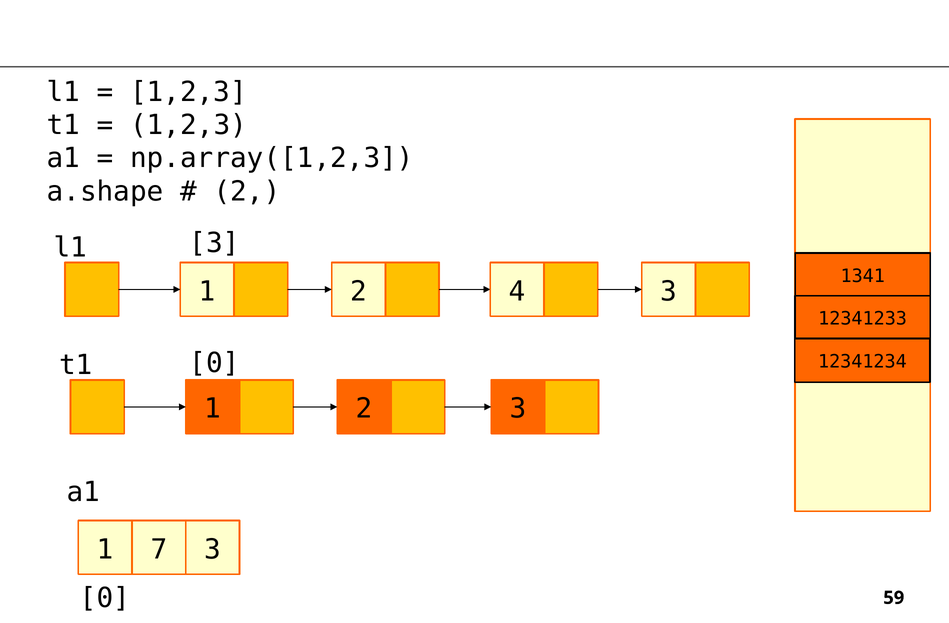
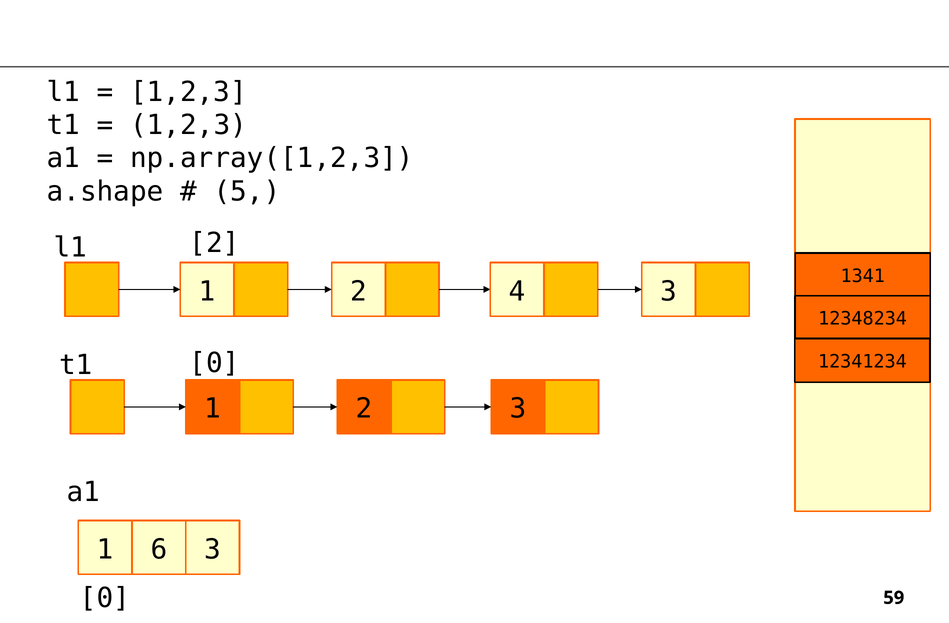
2 at (247, 192): 2 -> 5
3 at (214, 243): 3 -> 2
12341233: 12341233 -> 12348234
7: 7 -> 6
